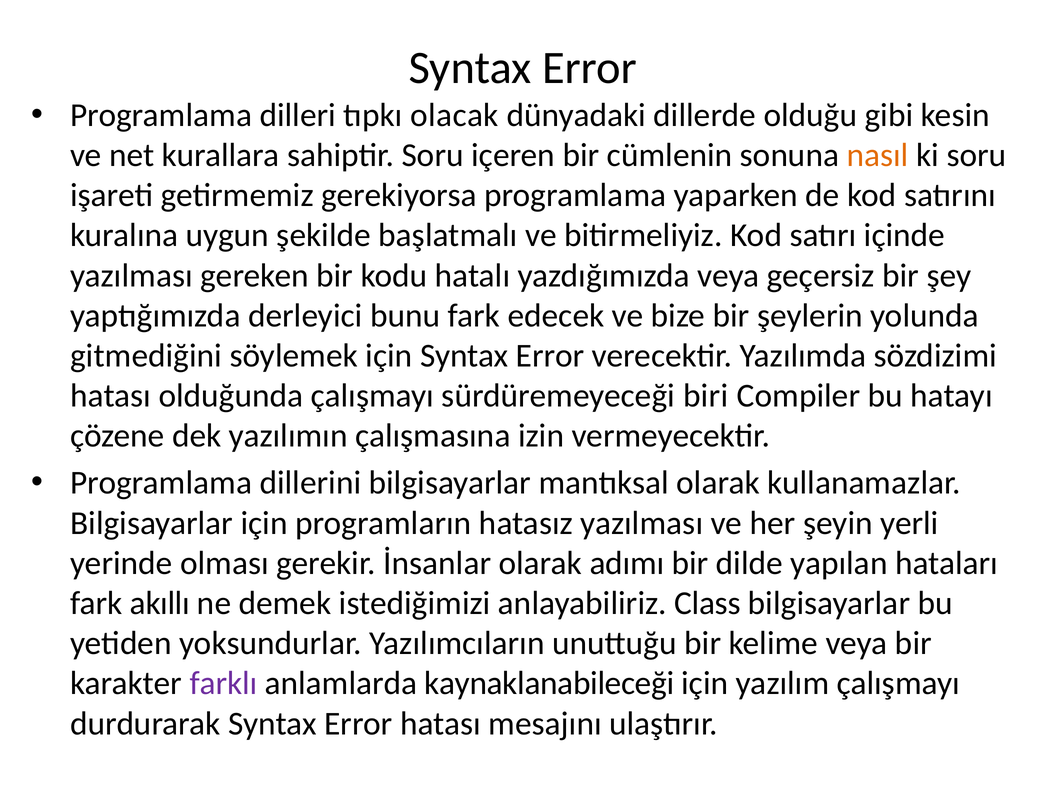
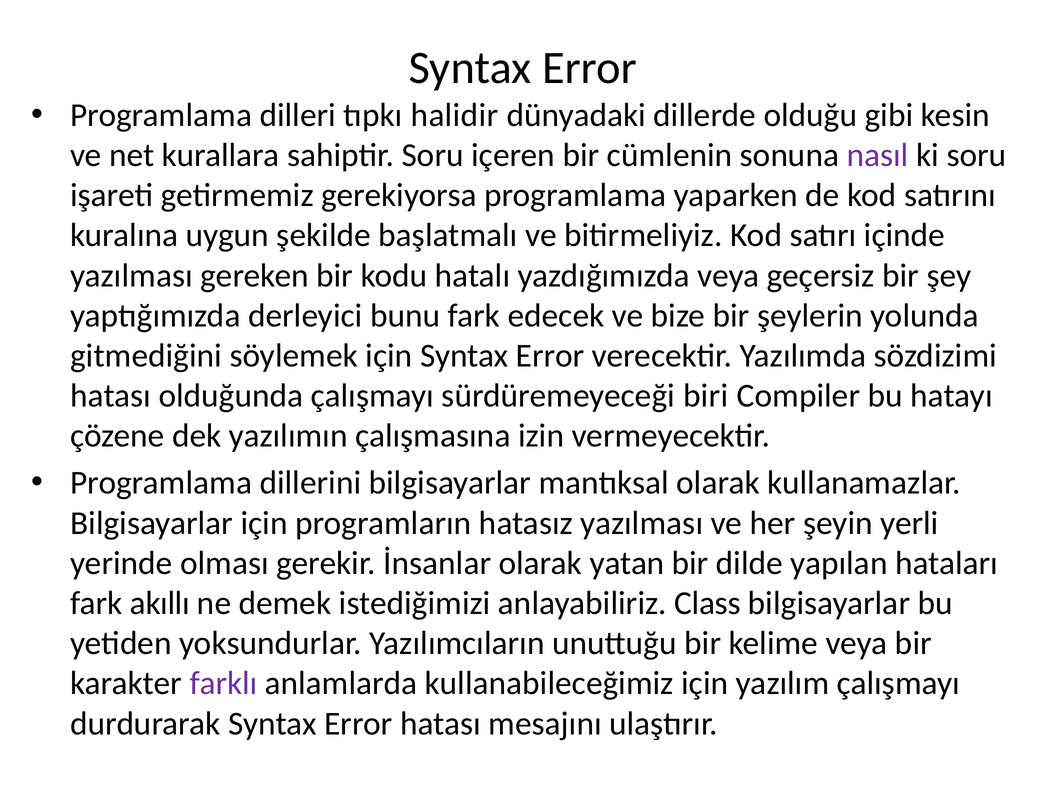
olacak: olacak -> halidir
nasıl colour: orange -> purple
adımı: adımı -> yatan
kaynaklanabileceği: kaynaklanabileceği -> kullanabileceğimiz
